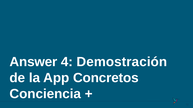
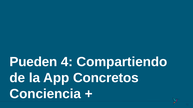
Answer: Answer -> Pueden
Demostración: Demostración -> Compartiendo
